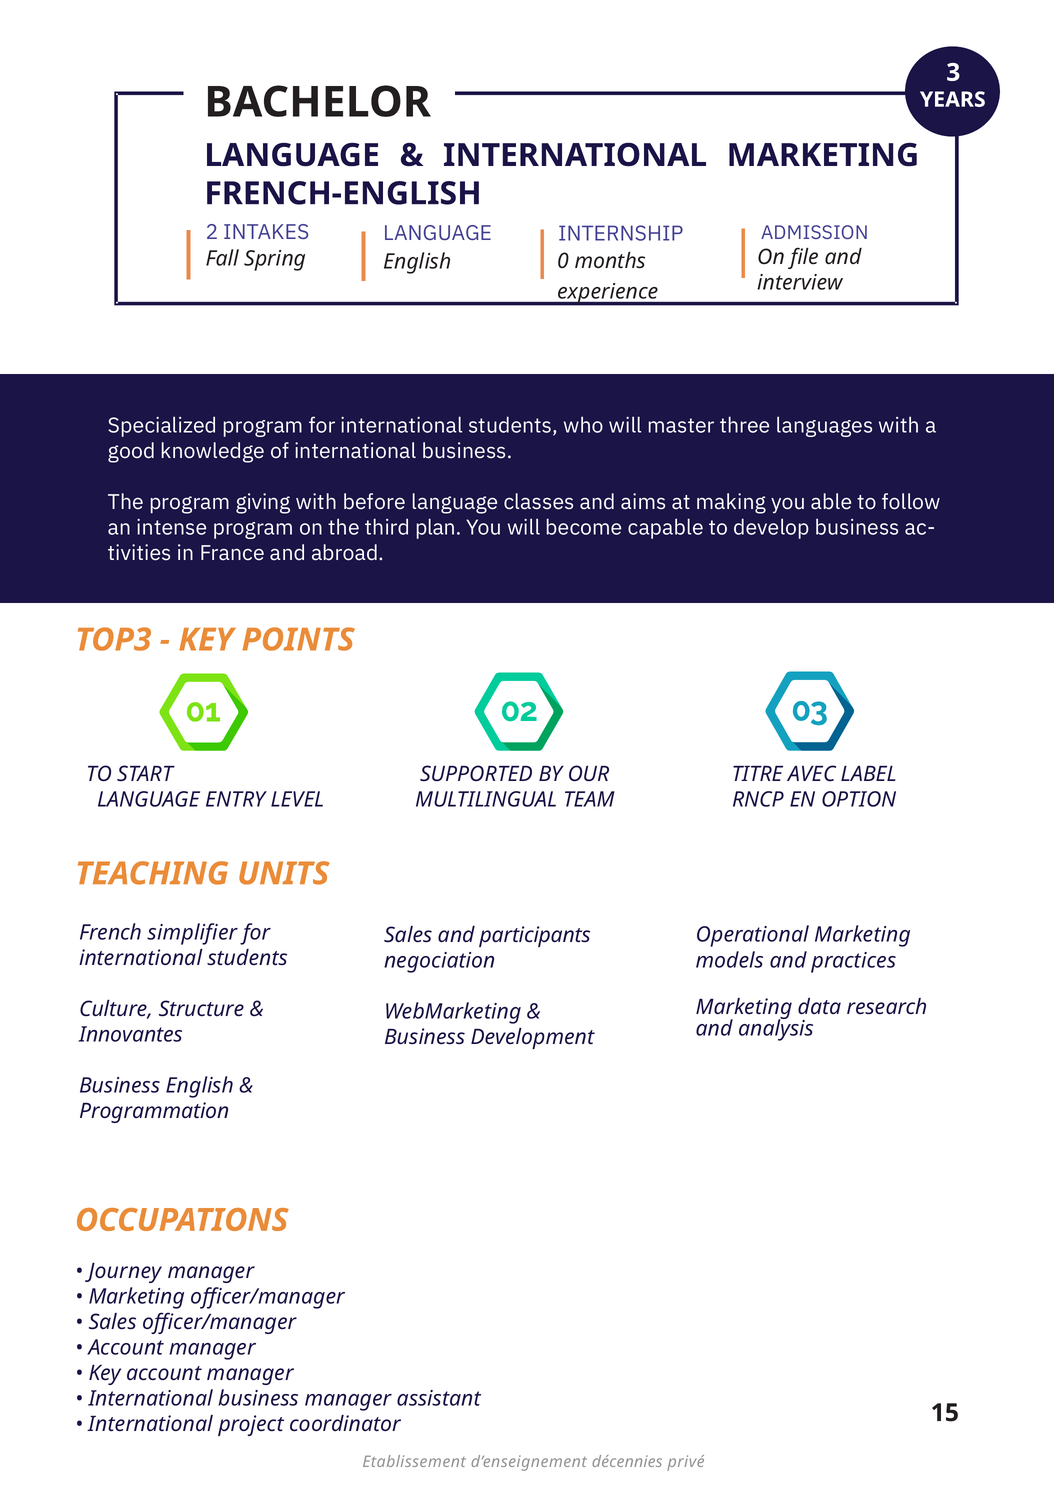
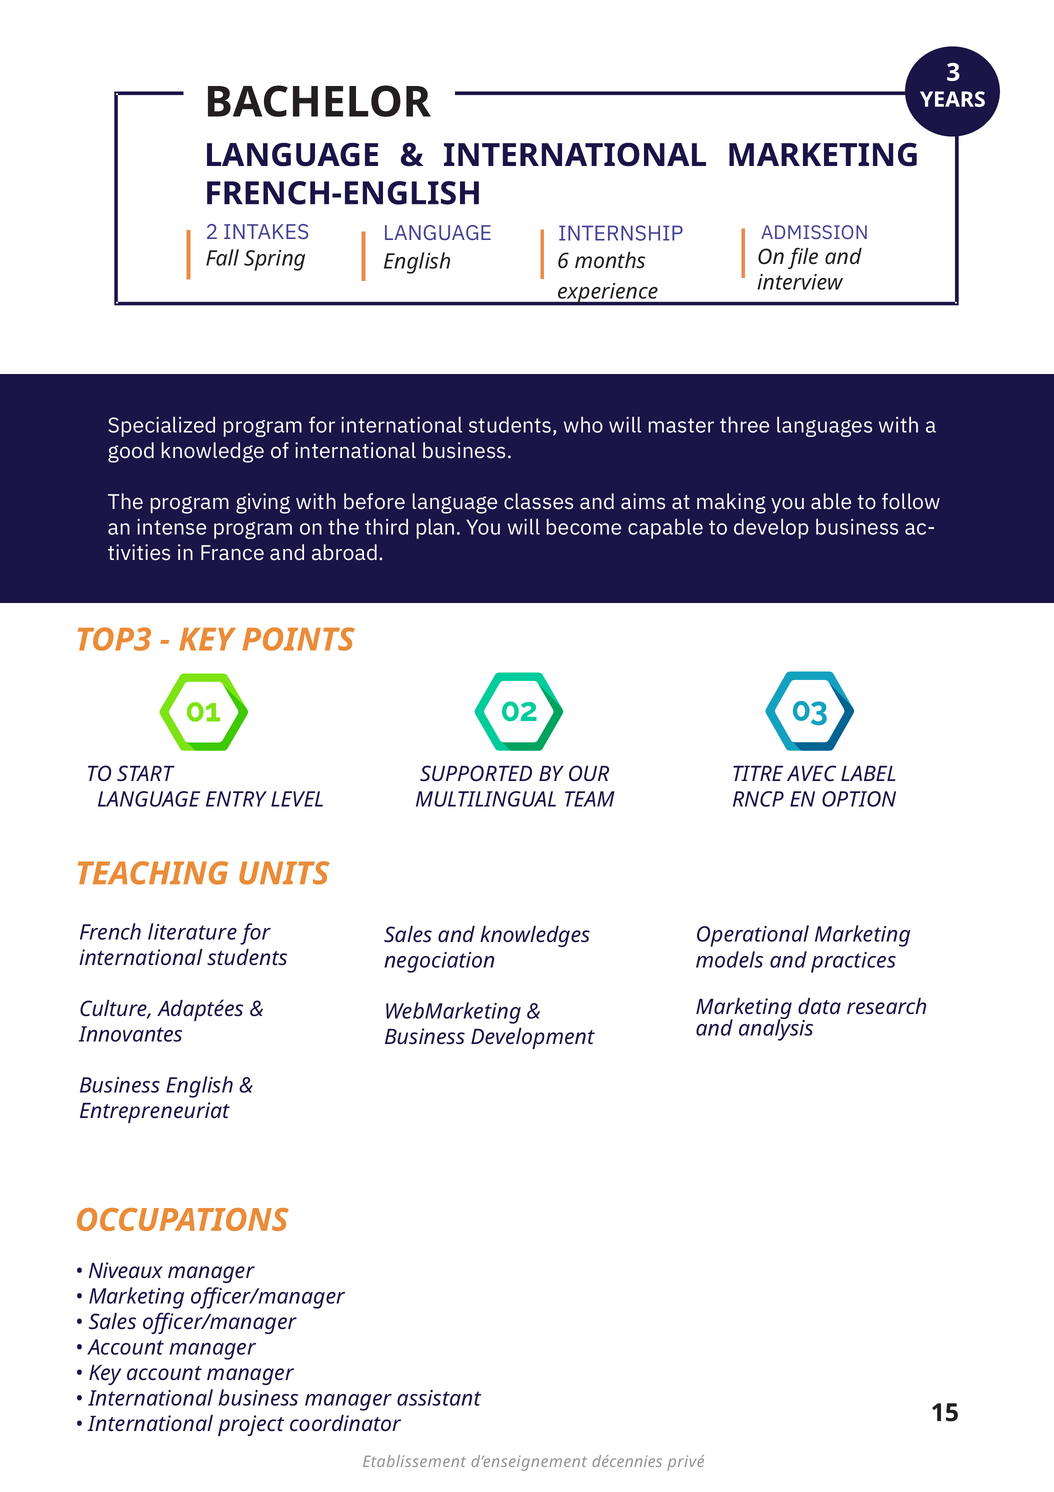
0: 0 -> 6
simplifier: simplifier -> literature
participants: participants -> knowledges
Structure: Structure -> Adaptées
Programmation: Programmation -> Entrepreneuriat
Journey: Journey -> Niveaux
